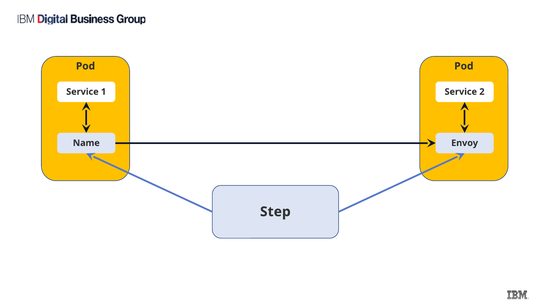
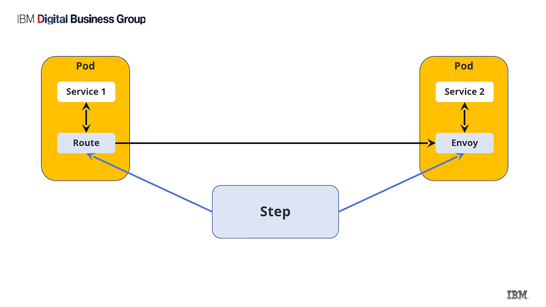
Name: Name -> Route
